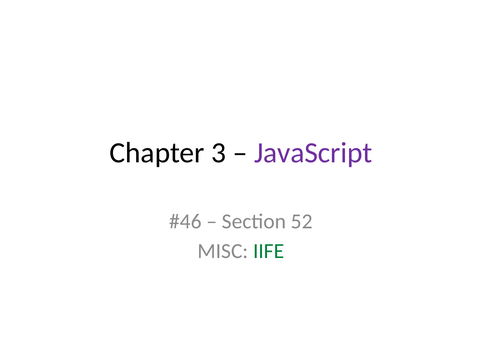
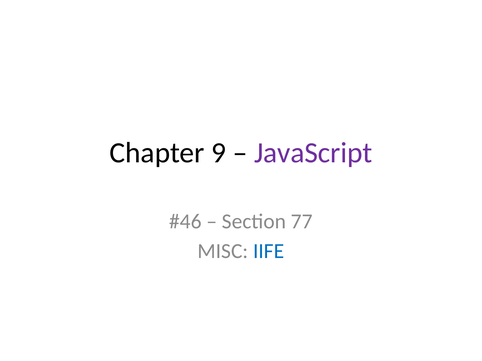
3: 3 -> 9
52: 52 -> 77
IIFE colour: green -> blue
